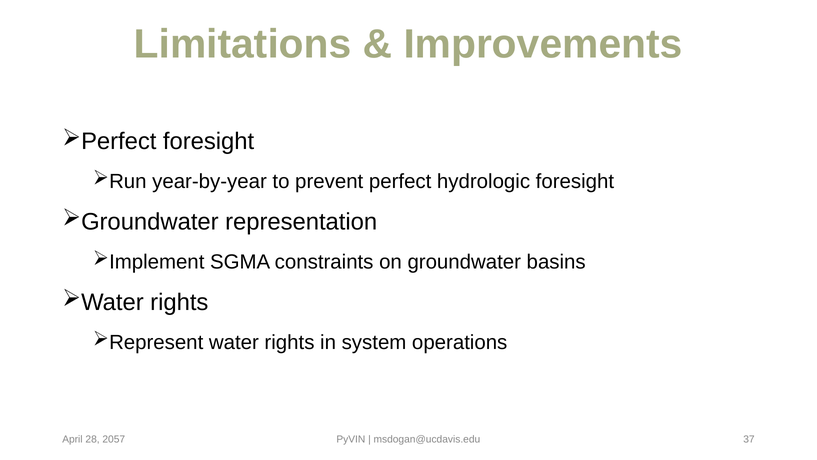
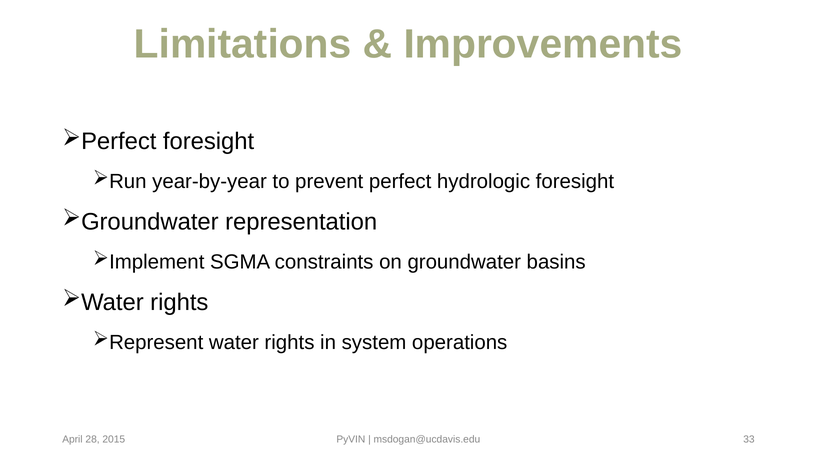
2057: 2057 -> 2015
37: 37 -> 33
